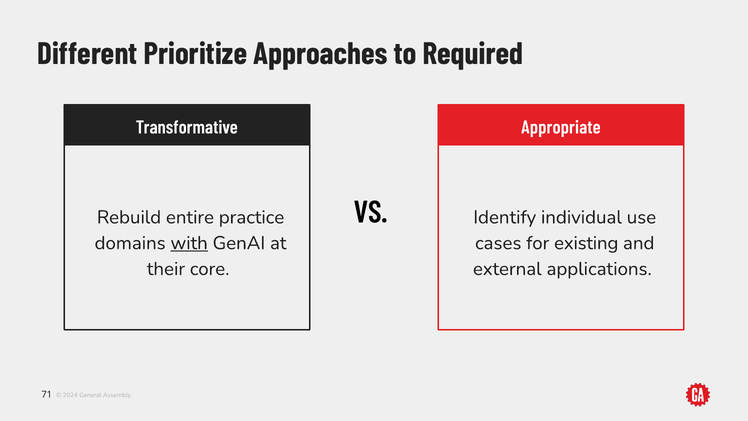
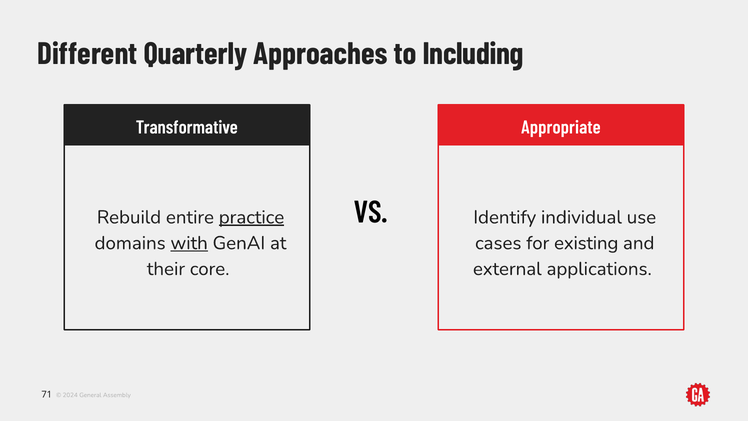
Prioritize: Prioritize -> Quarterly
Required: Required -> Including
practice underline: none -> present
